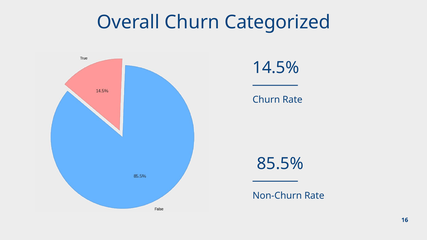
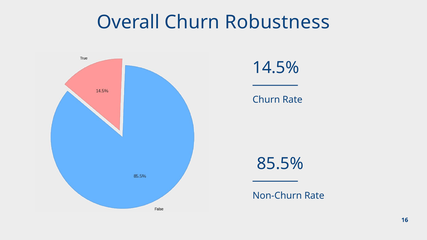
Categorized: Categorized -> Robustness
